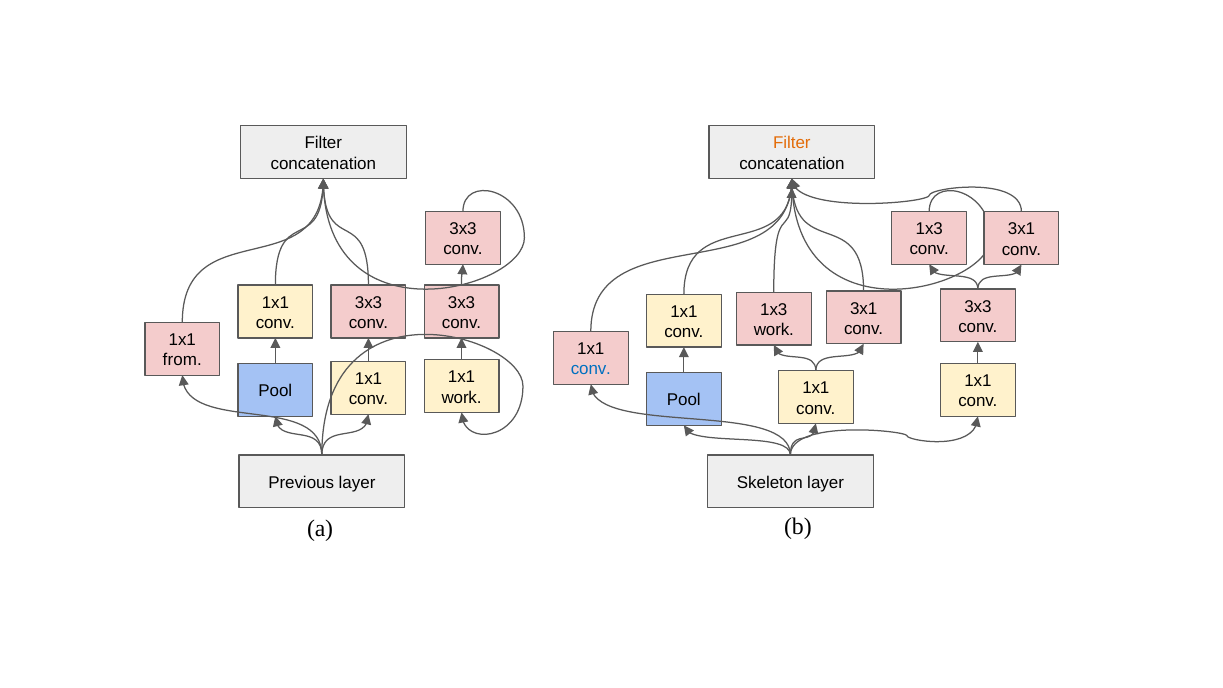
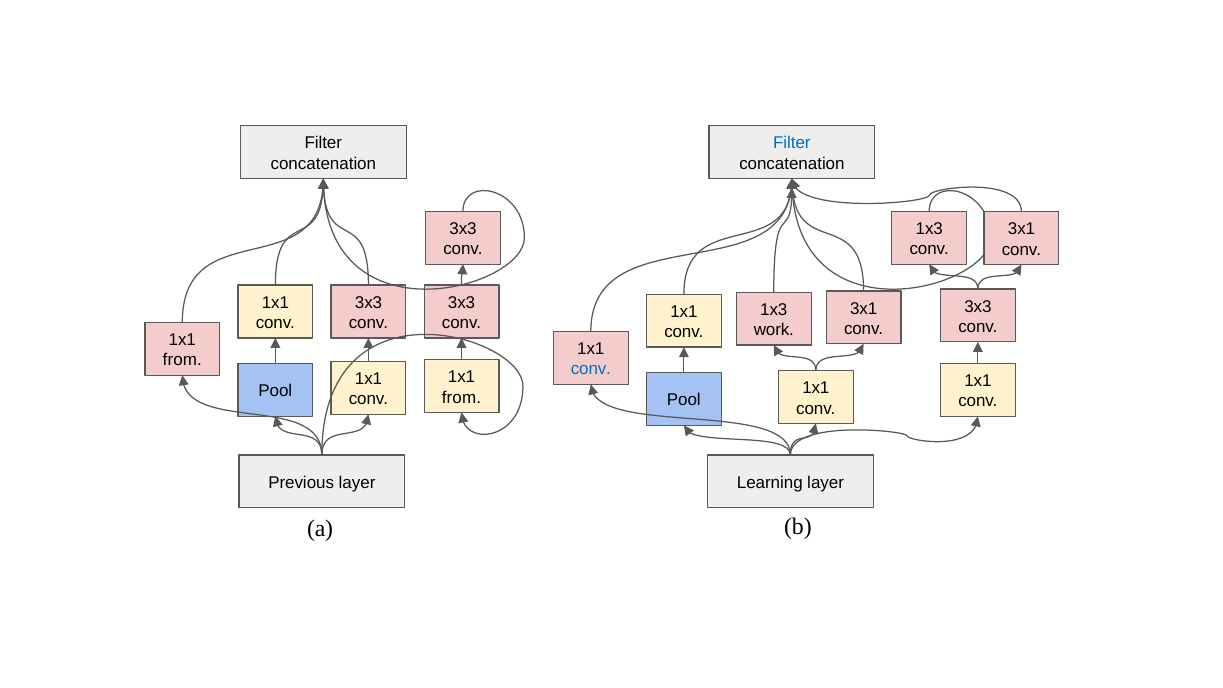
Filter at (792, 143) colour: orange -> blue
work at (462, 397): work -> from
Skeleton: Skeleton -> Learning
